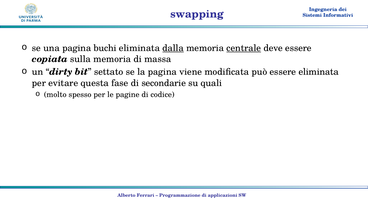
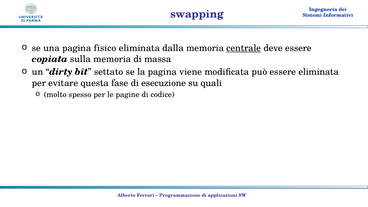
buchi: buchi -> fisico
dalla underline: present -> none
secondarie: secondarie -> esecuzione
